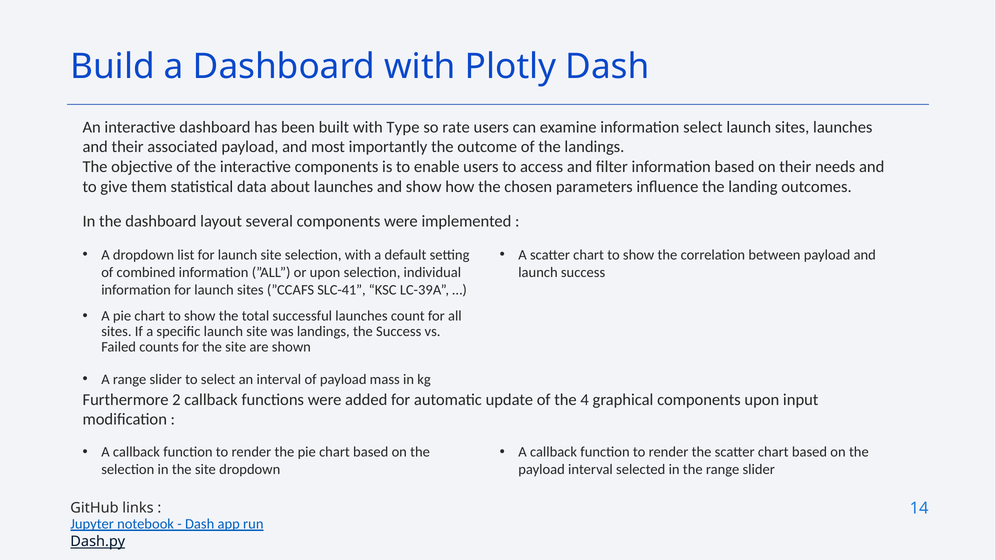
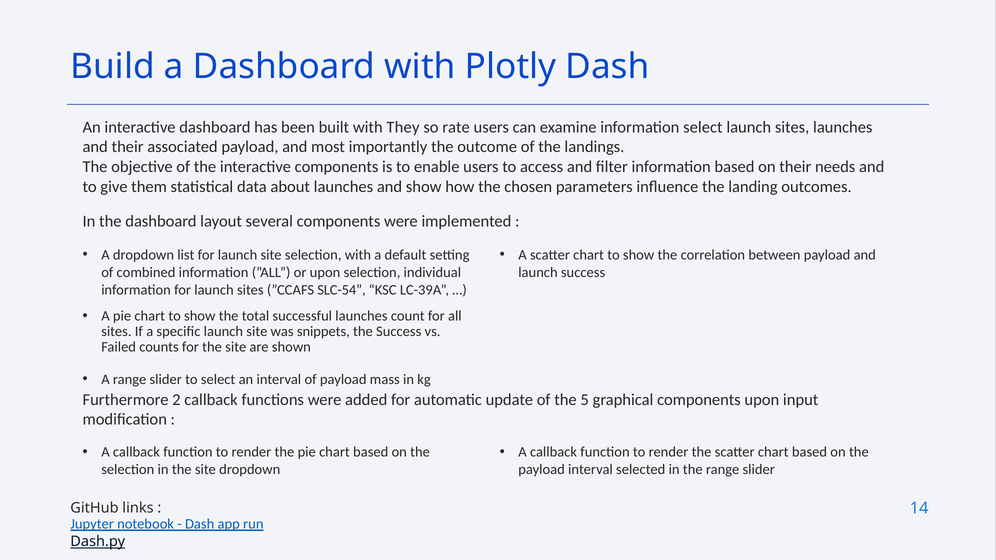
Type: Type -> They
SLC-41: SLC-41 -> SLC-54
was landings: landings -> snippets
4: 4 -> 5
